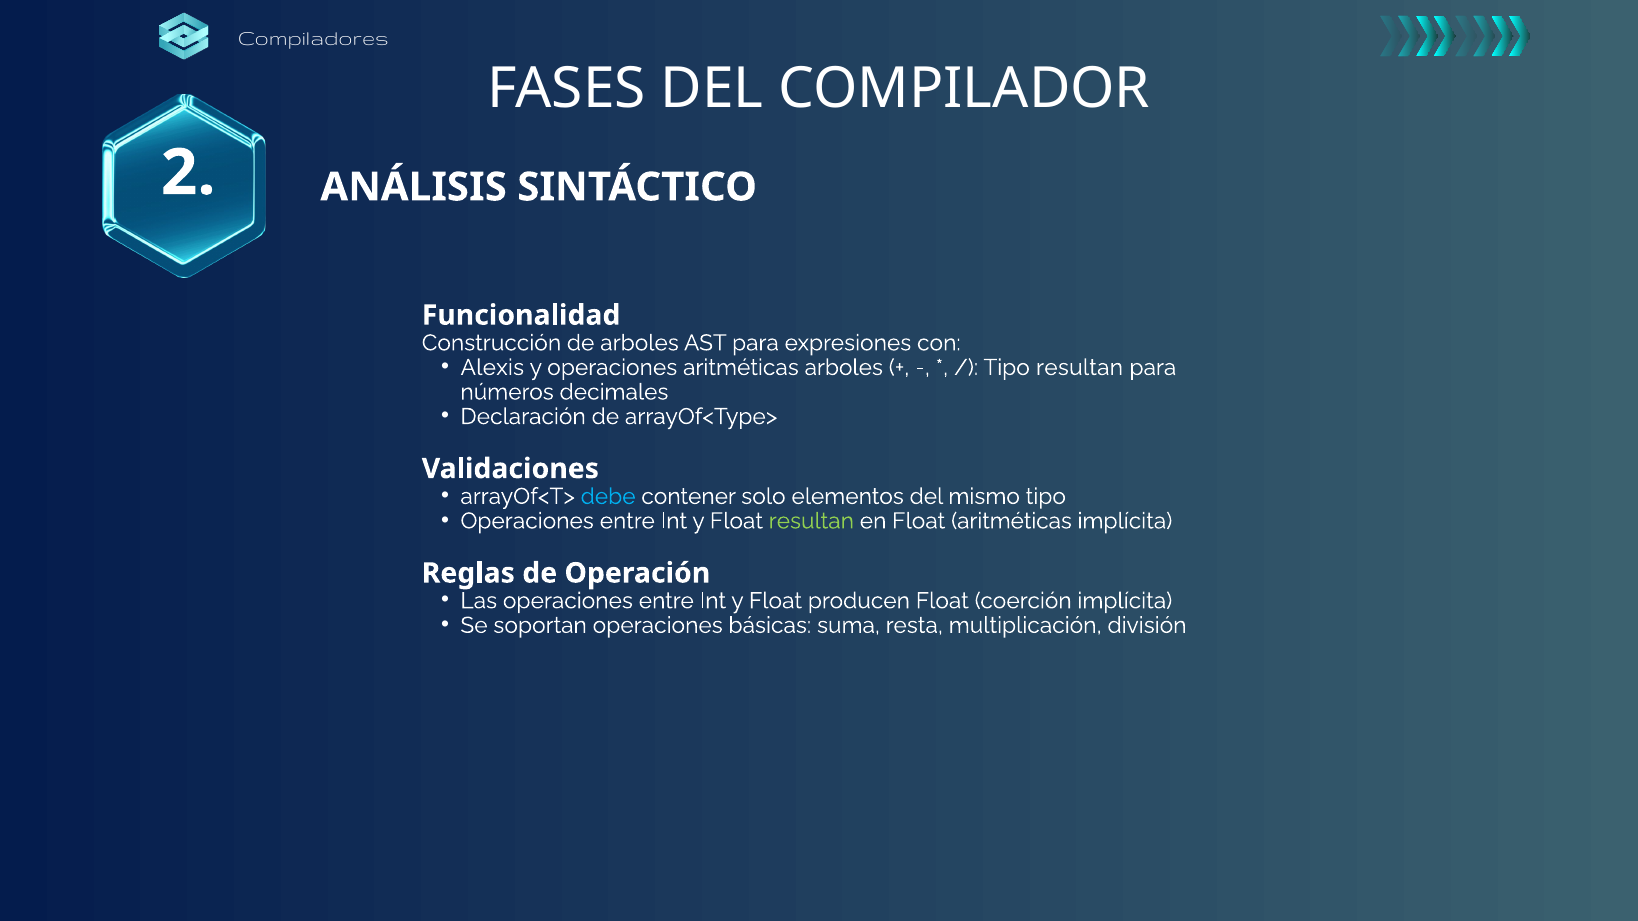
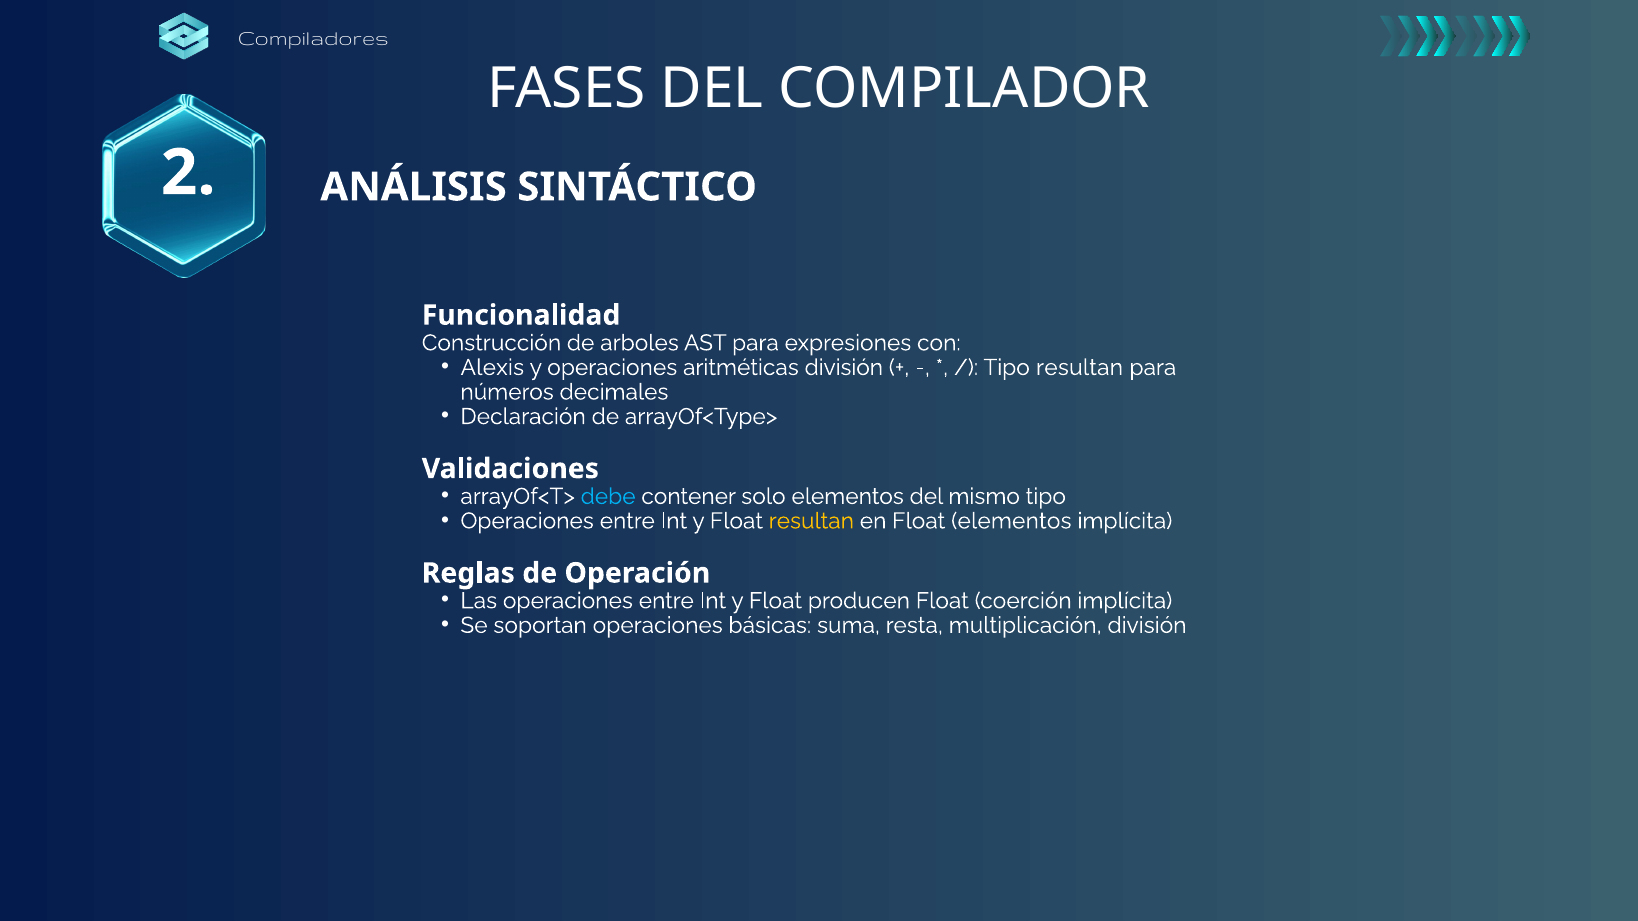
aritméticas arboles: arboles -> división
resultan at (811, 521) colour: light green -> yellow
Float aritméticas: aritméticas -> elementos
